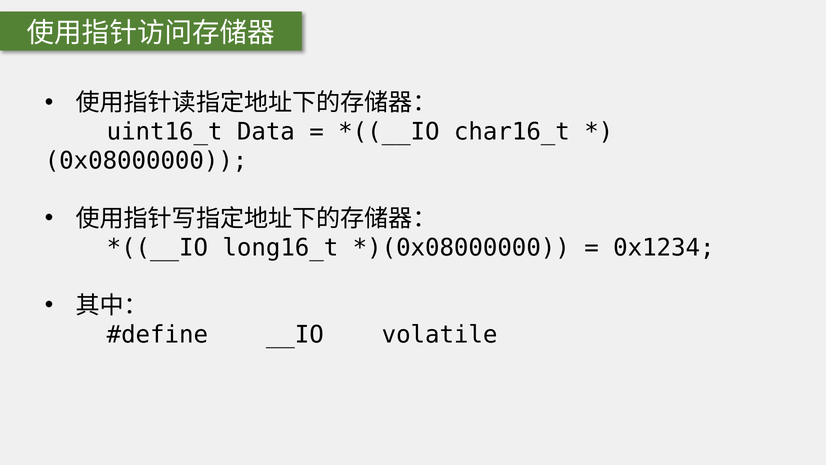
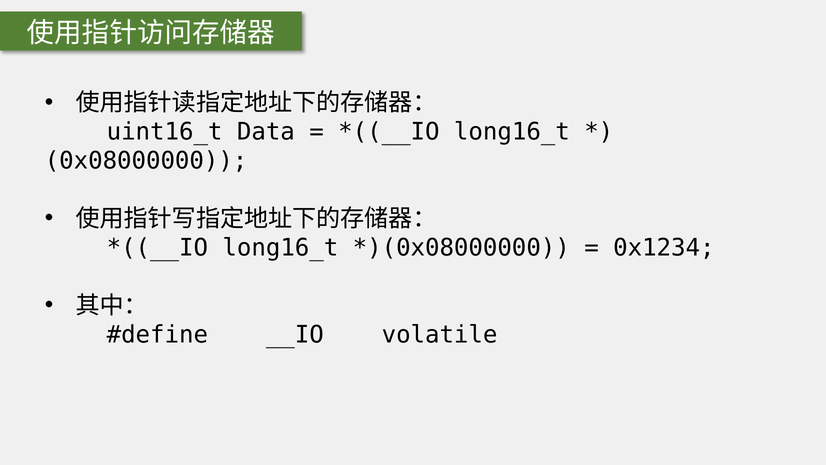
char16_t at (512, 132): char16_t -> long16_t
